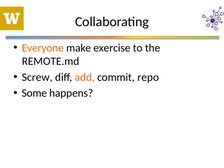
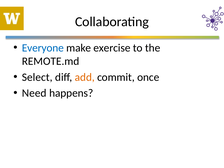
Everyone colour: orange -> blue
Screw: Screw -> Select
repo: repo -> once
Some: Some -> Need
